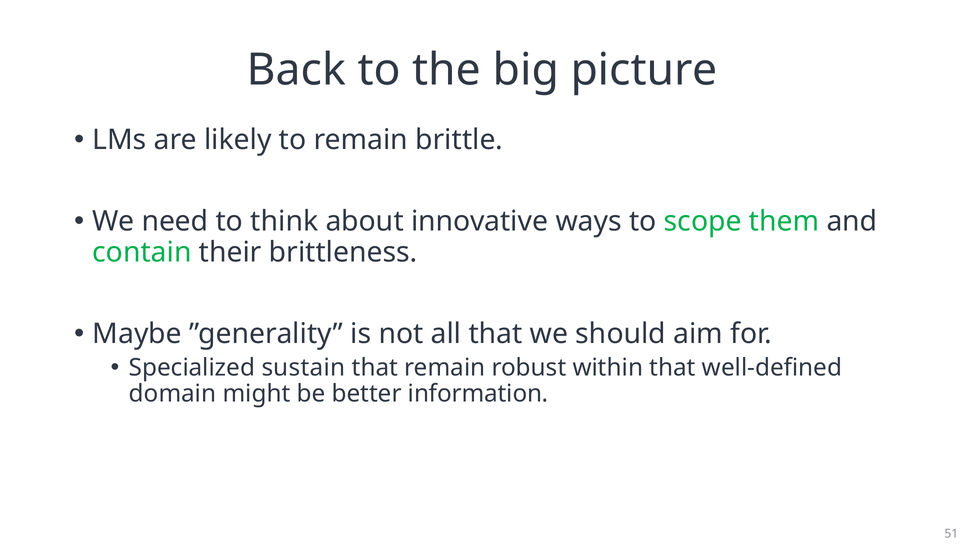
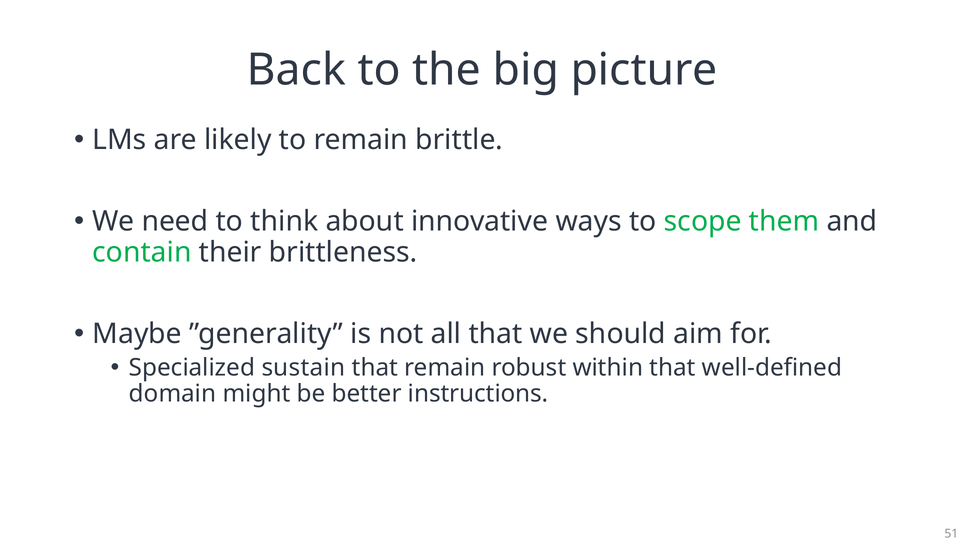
information: information -> instructions
